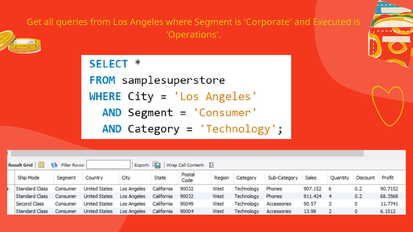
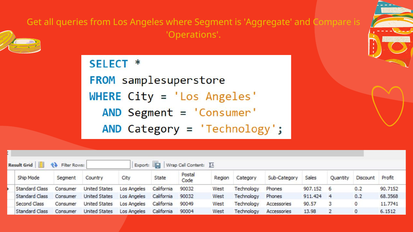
Corporate: Corporate -> Aggregate
Executed: Executed -> Compare
